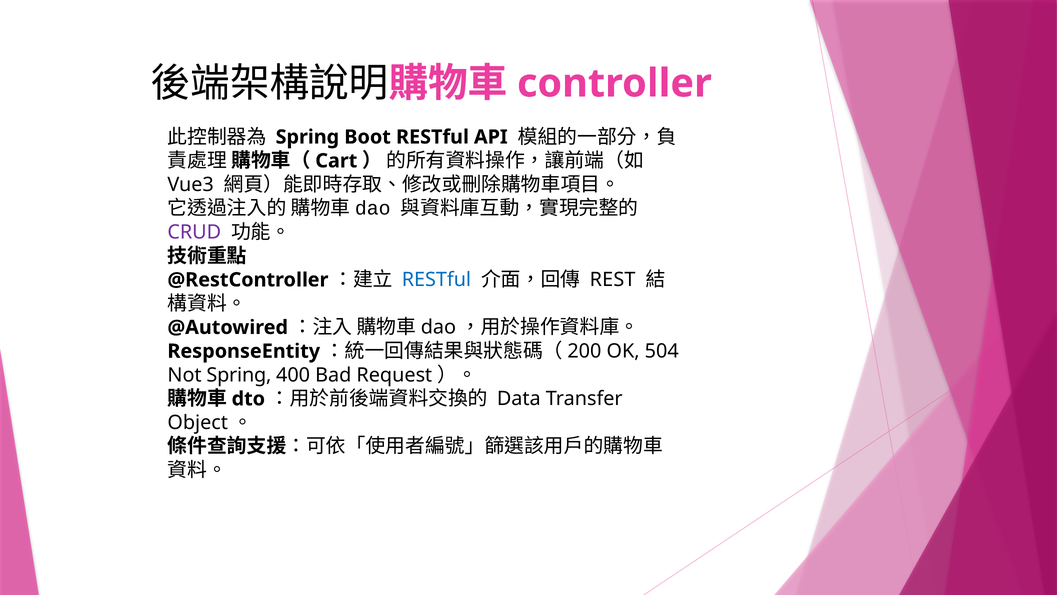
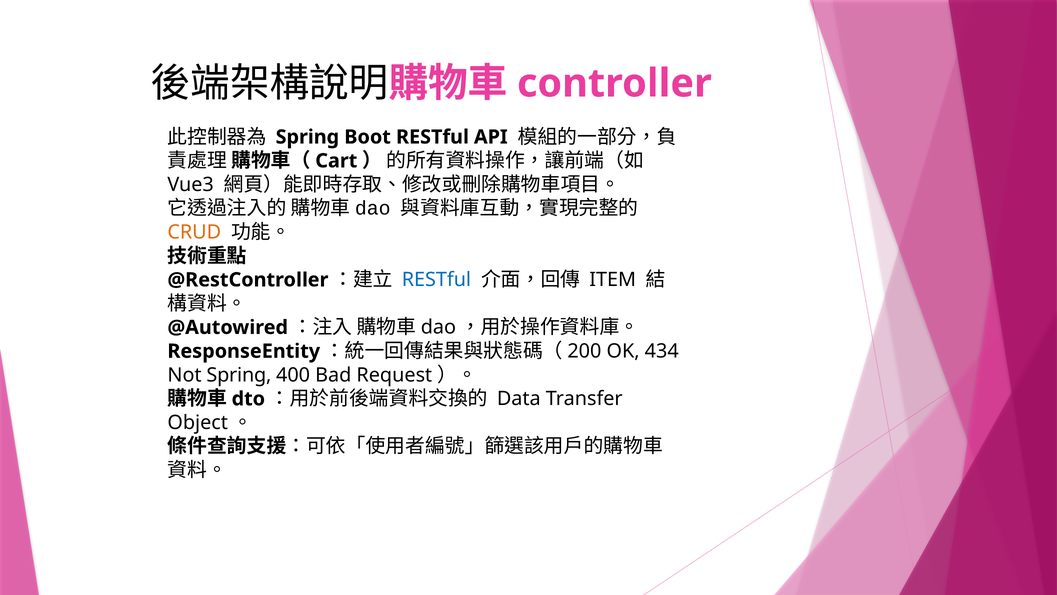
CRUD colour: purple -> orange
REST: REST -> ITEM
504: 504 -> 434
